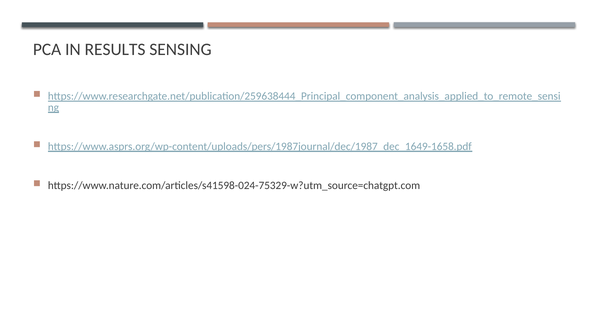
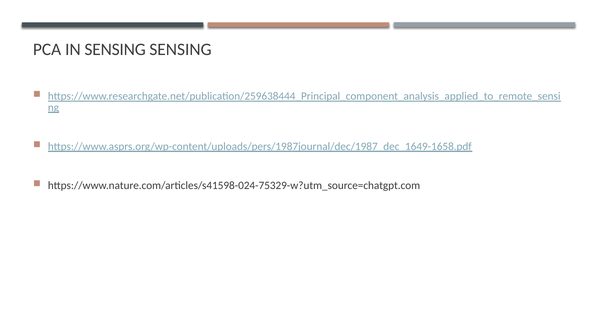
IN RESULTS: RESULTS -> SENSING
